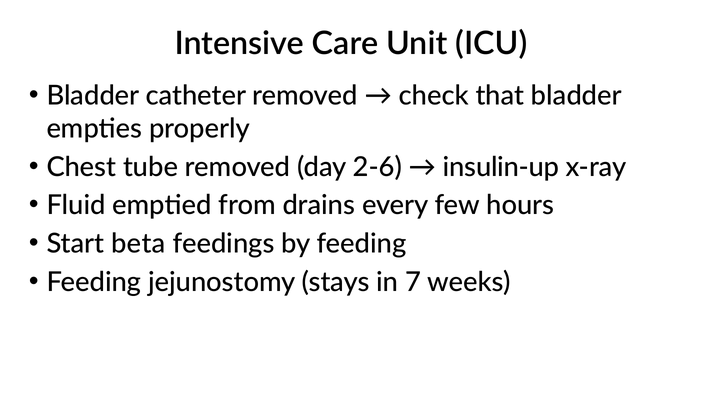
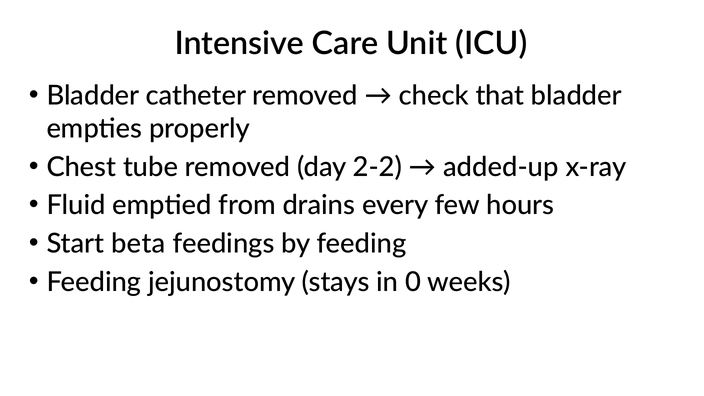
2-6: 2-6 -> 2-2
insulin-up: insulin-up -> added-up
7: 7 -> 0
